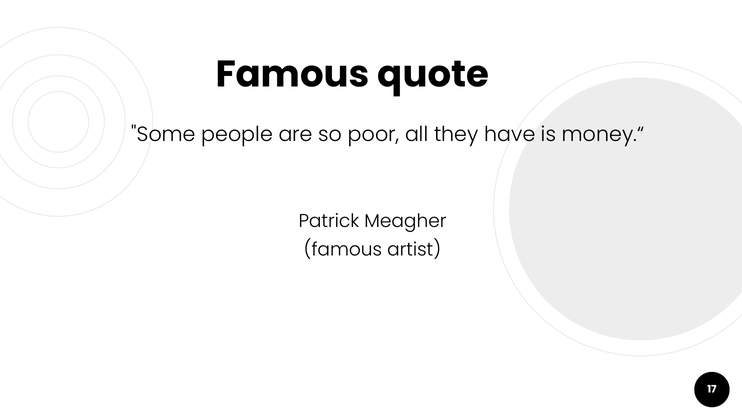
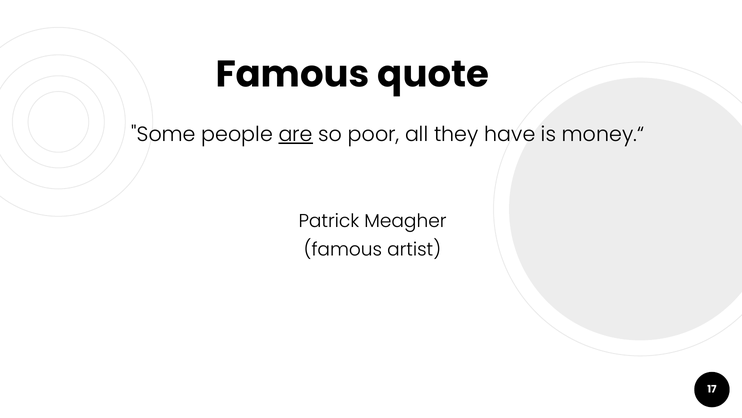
are underline: none -> present
